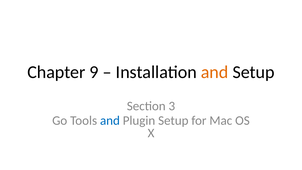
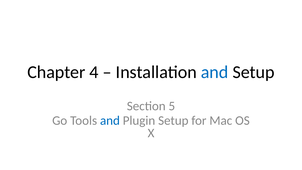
9: 9 -> 4
and at (215, 72) colour: orange -> blue
3: 3 -> 5
